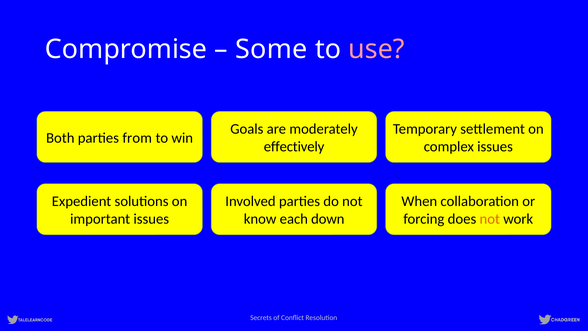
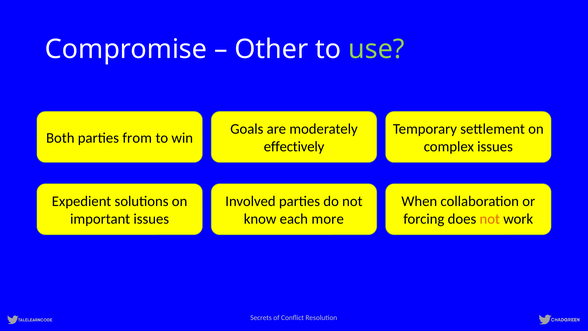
Some: Some -> Other
use colour: pink -> light green
down: down -> more
